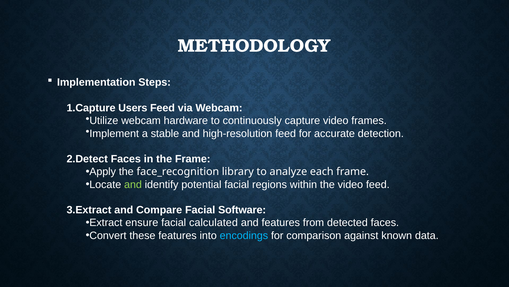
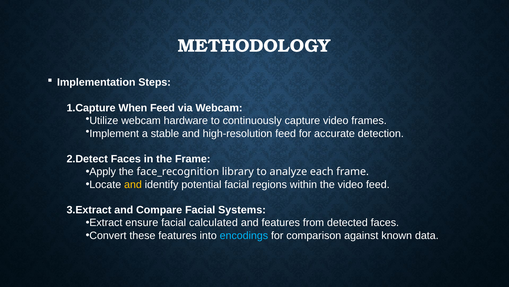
Users: Users -> When
and at (133, 184) colour: light green -> yellow
Software: Software -> Systems
